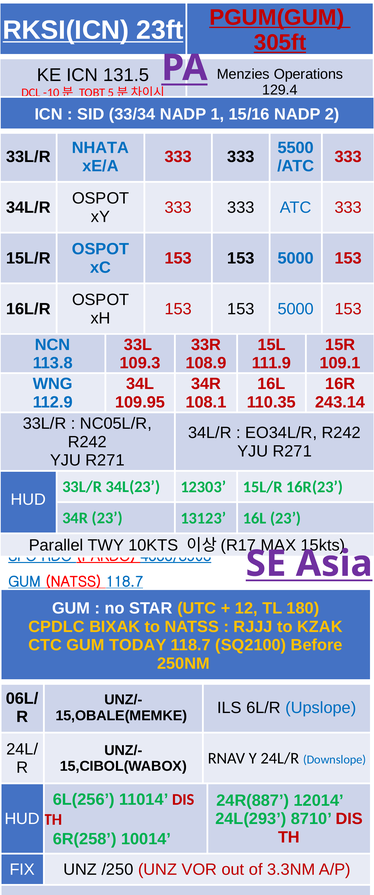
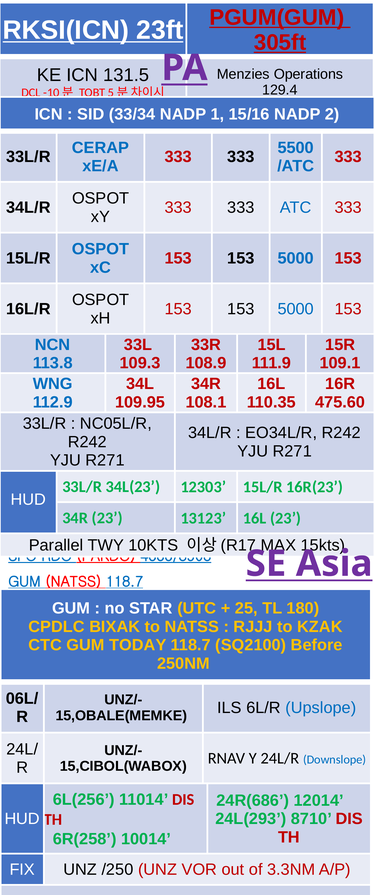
NHATA: NHATA -> CERAP
243.14: 243.14 -> 475.60
12: 12 -> 25
24R(887: 24R(887 -> 24R(686
